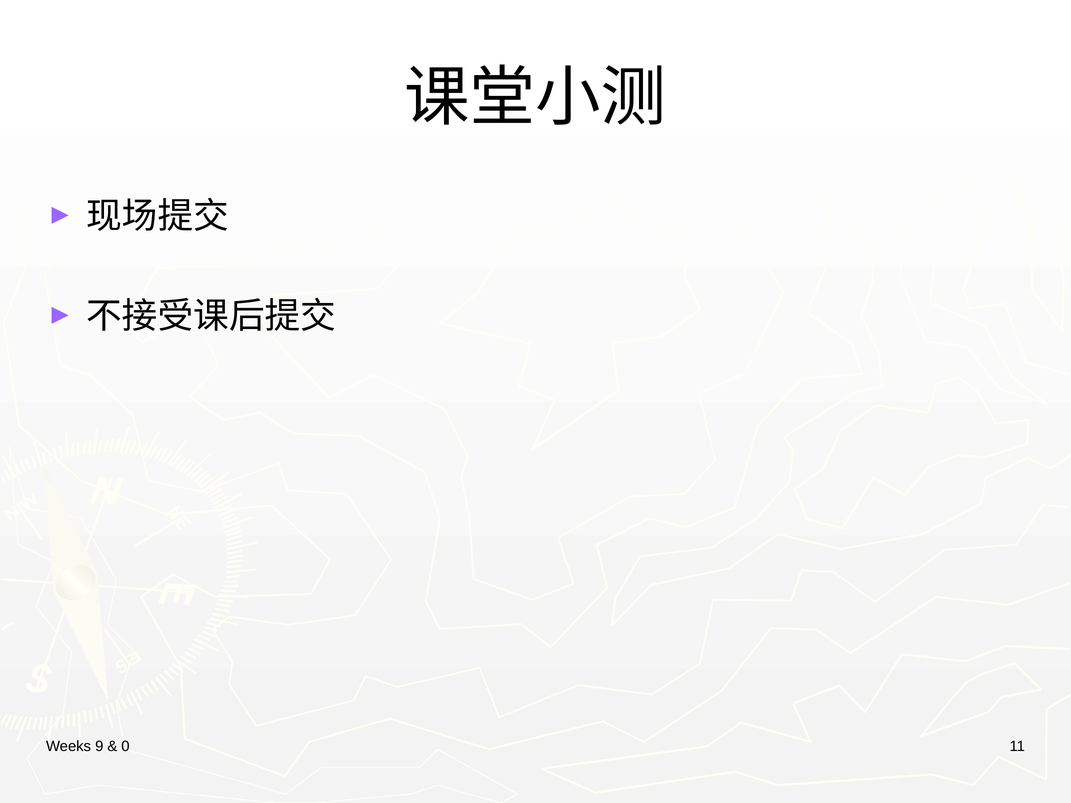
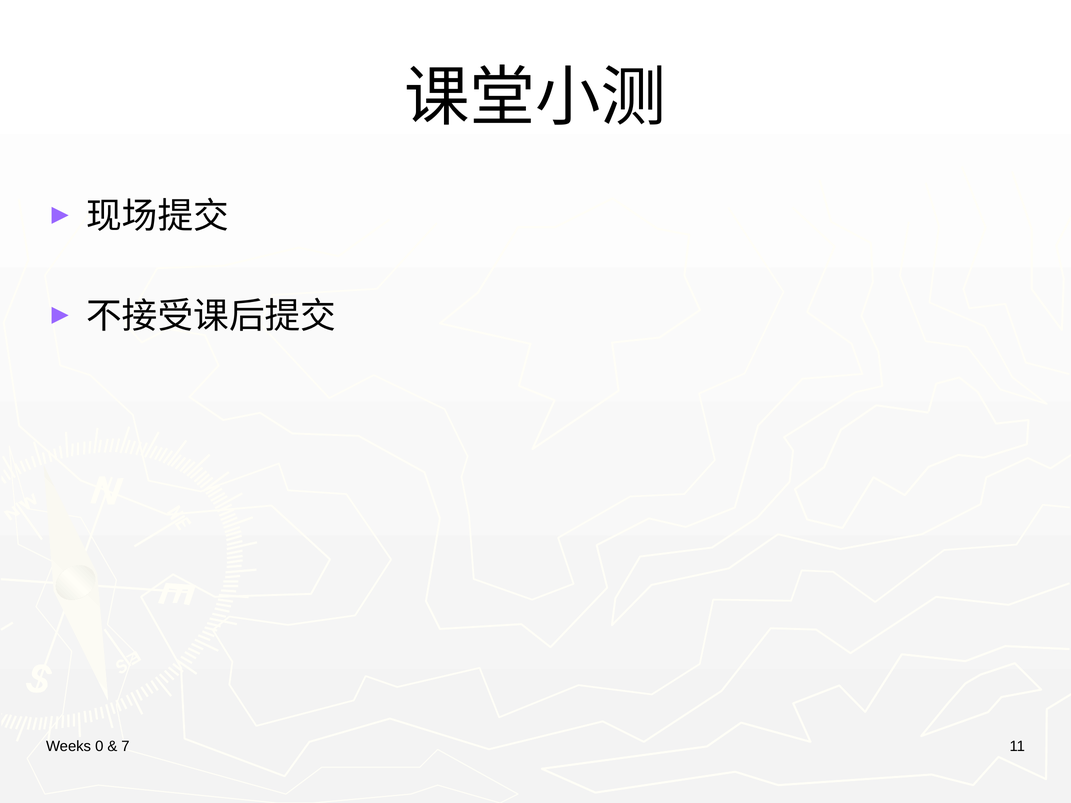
9: 9 -> 0
0: 0 -> 7
